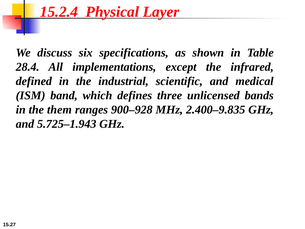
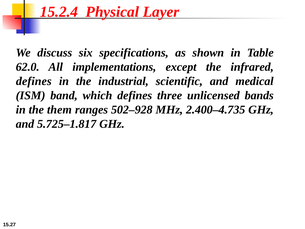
28.4: 28.4 -> 62.0
defined at (34, 81): defined -> defines
900–928: 900–928 -> 502–928
2.400–9.835: 2.400–9.835 -> 2.400–4.735
5.725–1.943: 5.725–1.943 -> 5.725–1.817
